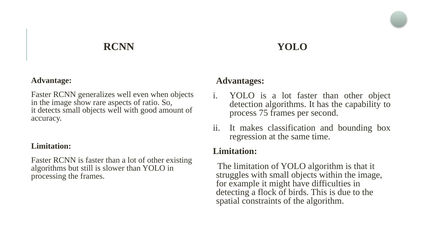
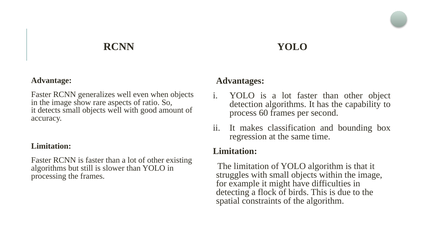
75: 75 -> 60
